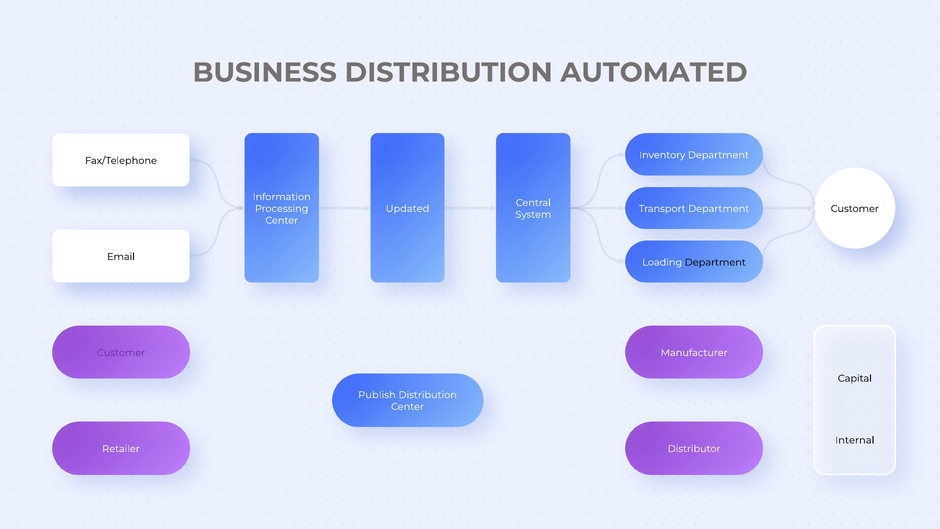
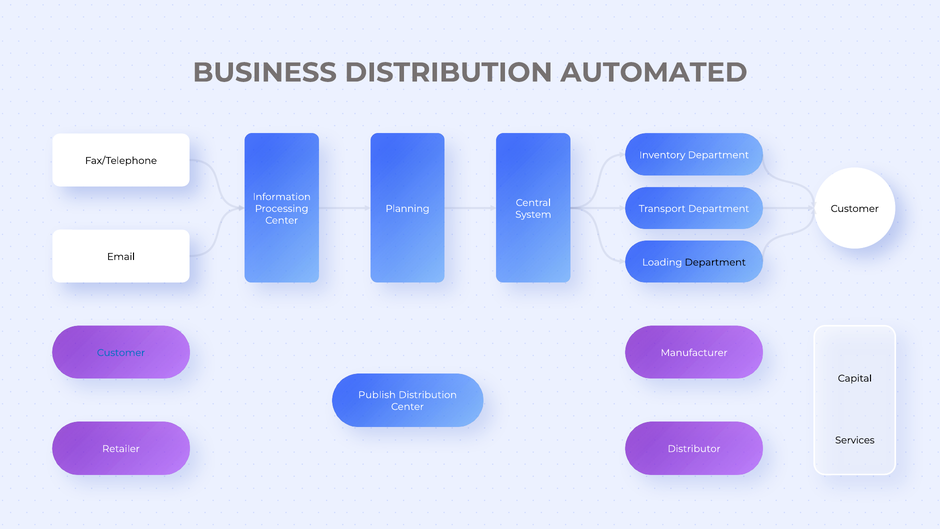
Updated: Updated -> Planning
Customer at (121, 353) colour: purple -> blue
Internal: Internal -> Services
